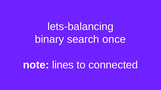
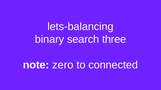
once: once -> three
lines: lines -> zero
